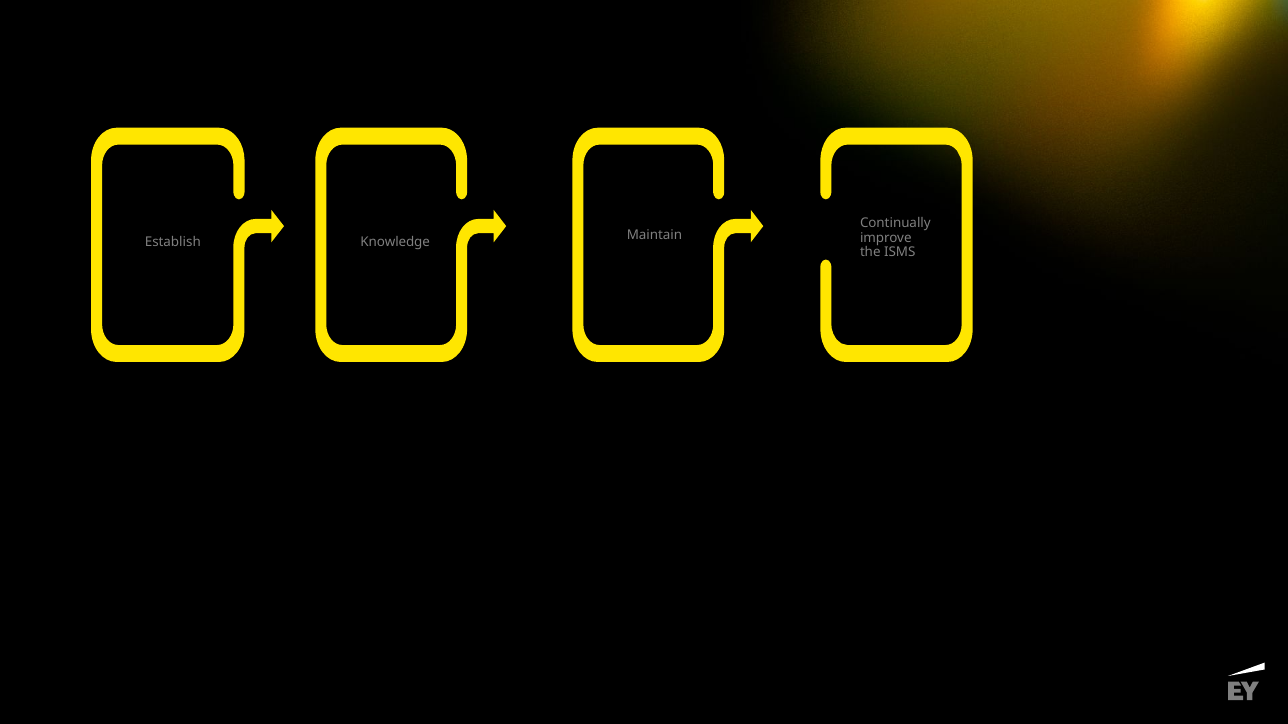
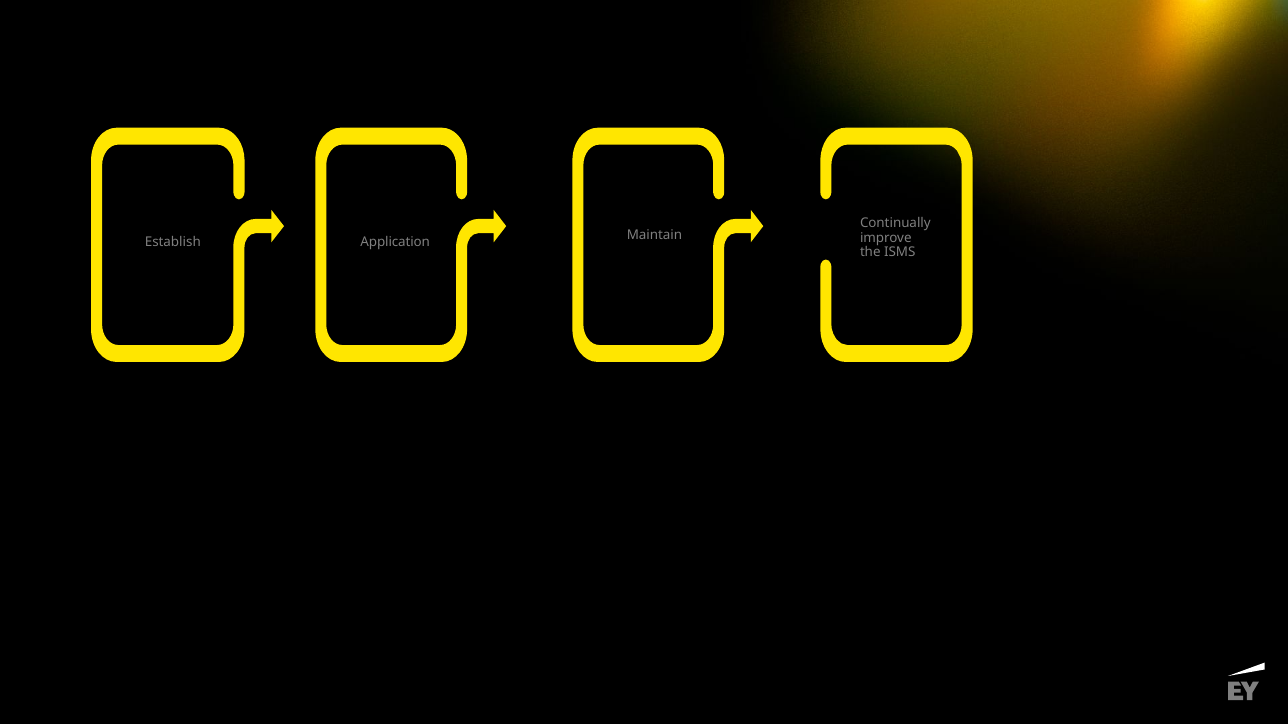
Knowledge: Knowledge -> Application
